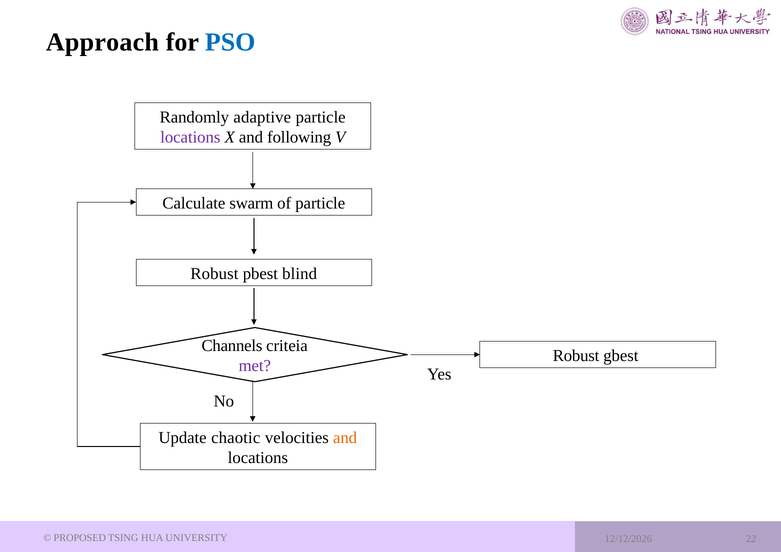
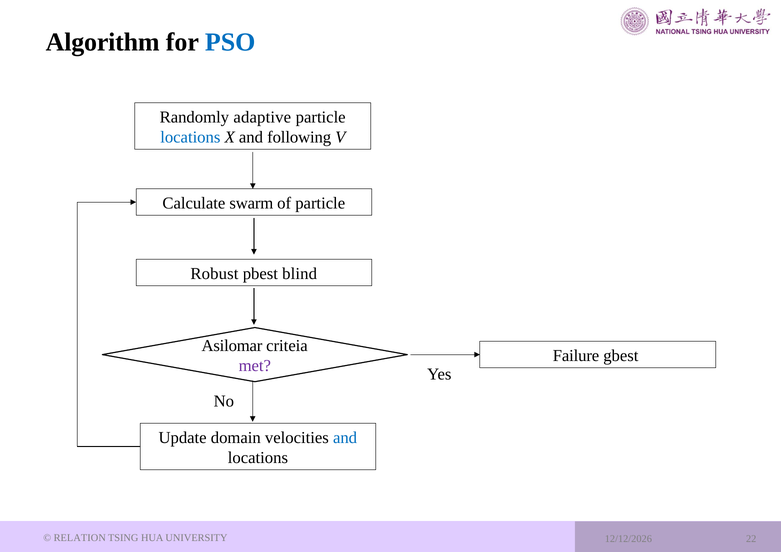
Approach: Approach -> Algorithm
locations at (190, 137) colour: purple -> blue
Channels: Channels -> Asilomar
Robust at (576, 356): Robust -> Failure
chaotic: chaotic -> domain
and at (345, 438) colour: orange -> blue
PROPOSED: PROPOSED -> RELATION
